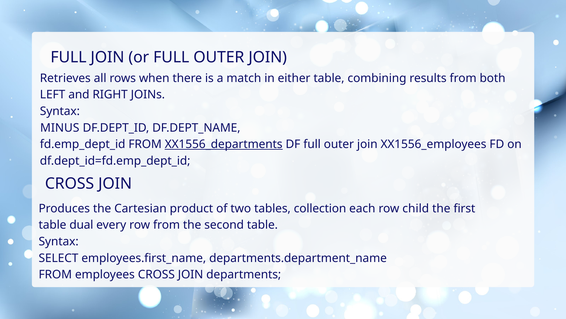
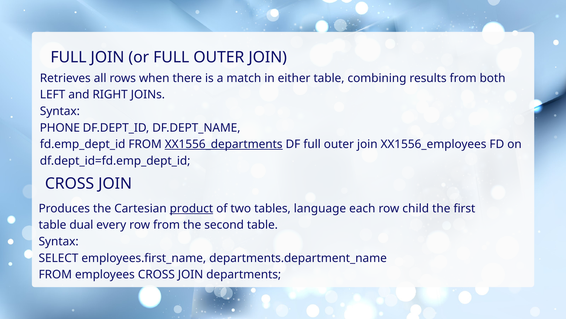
MINUS: MINUS -> PHONE
product underline: none -> present
collection: collection -> language
